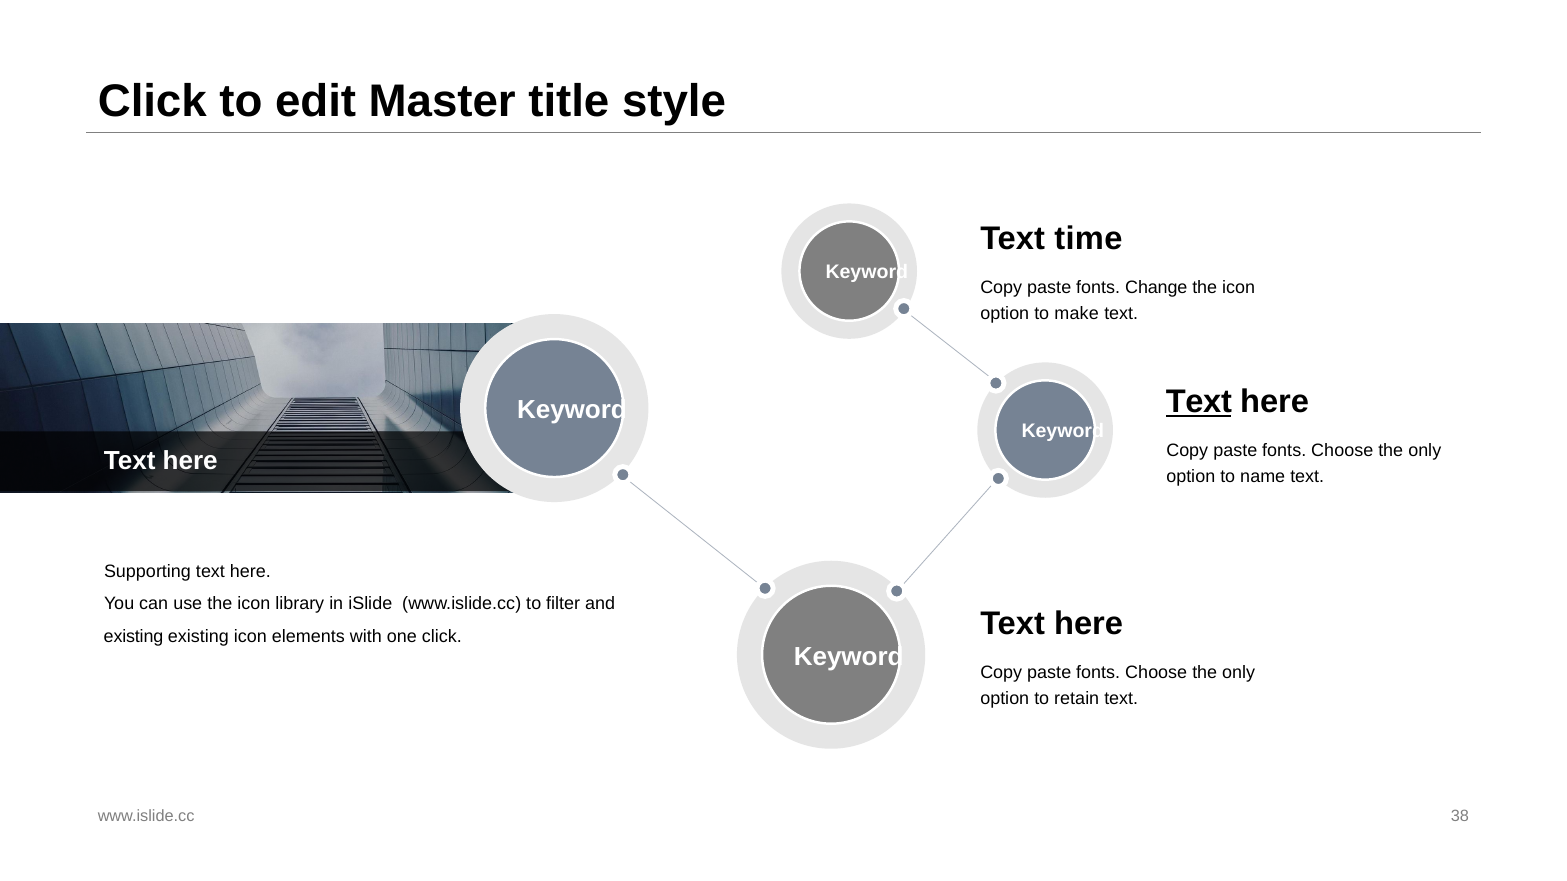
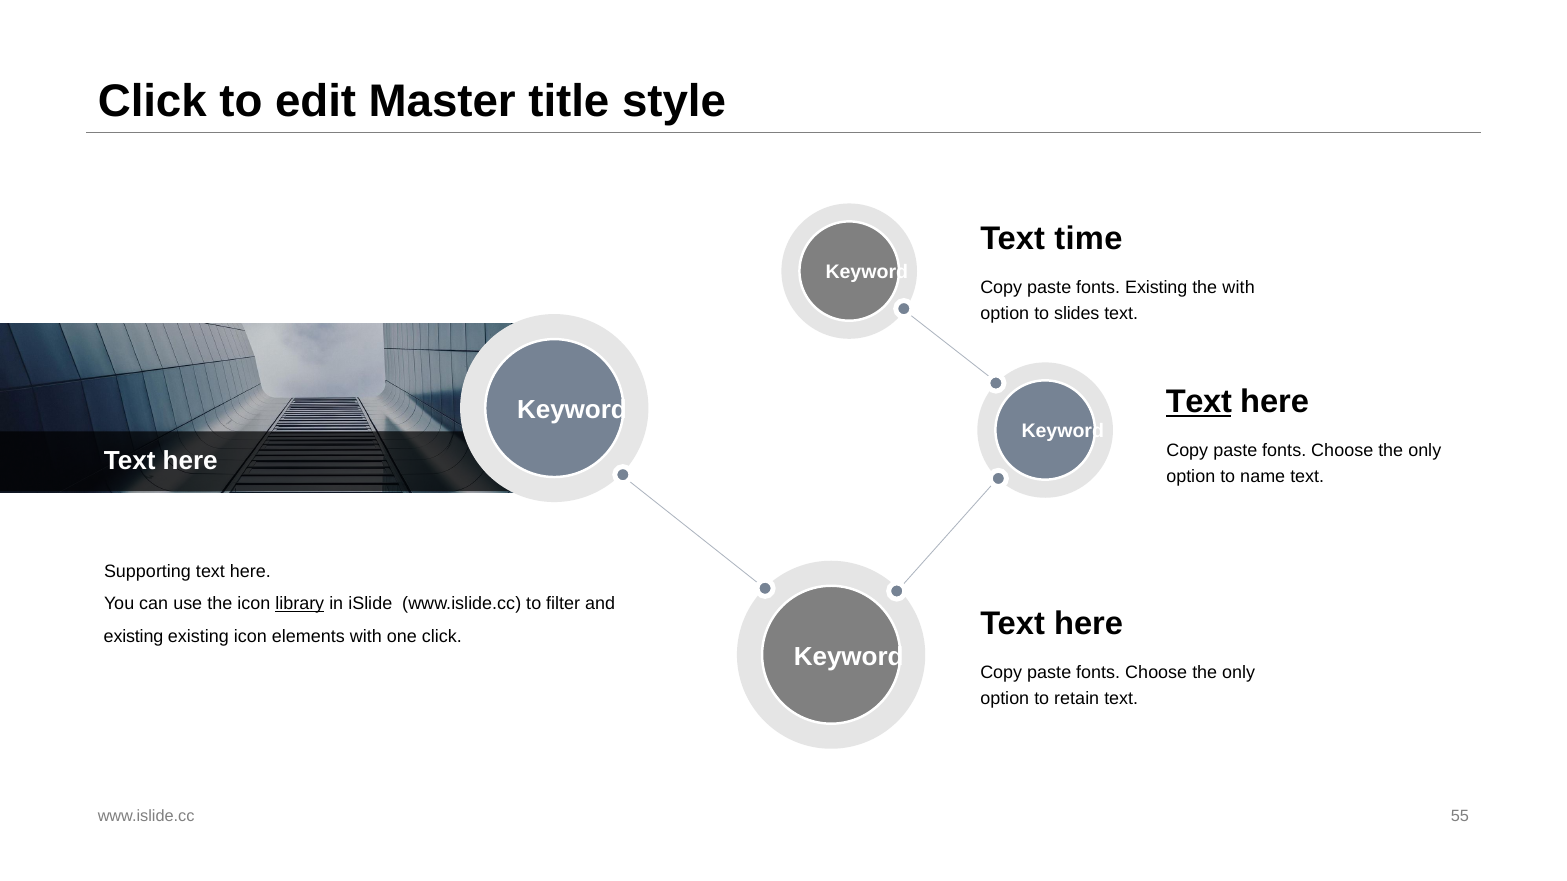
fonts Change: Change -> Existing
icon at (1239, 288): icon -> with
make: make -> slides
library underline: none -> present
38: 38 -> 55
